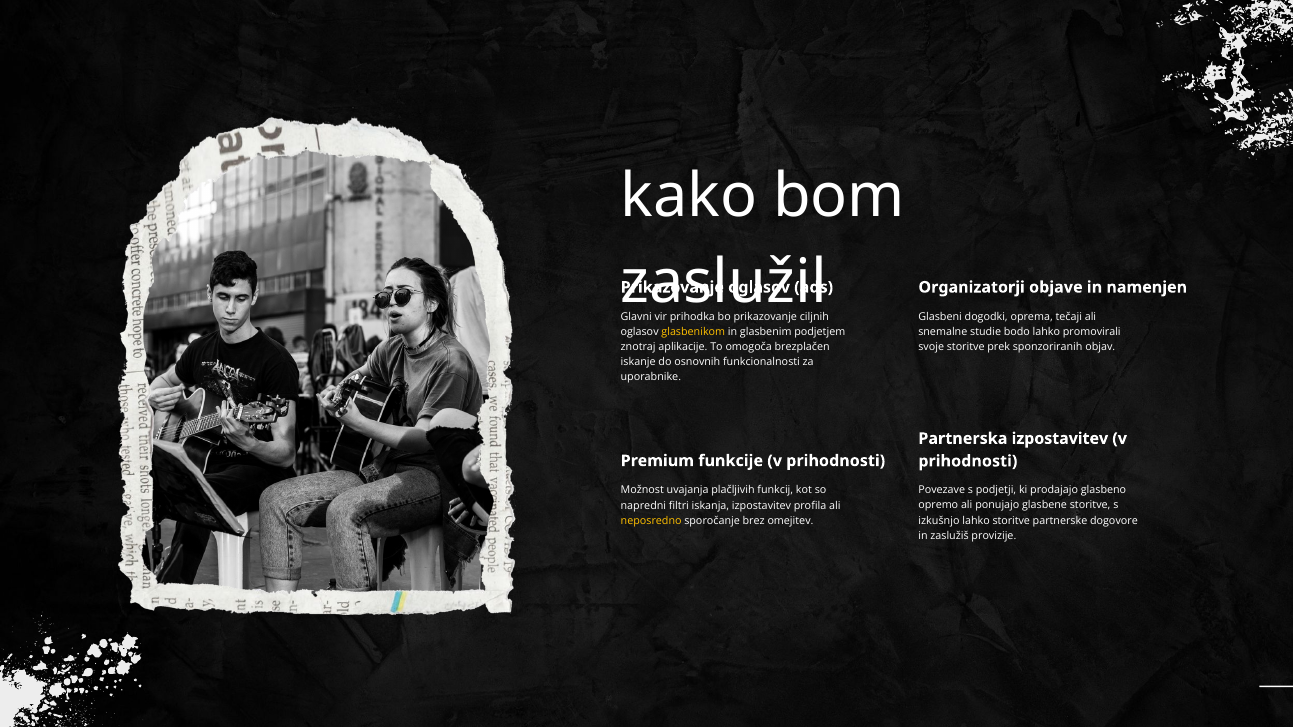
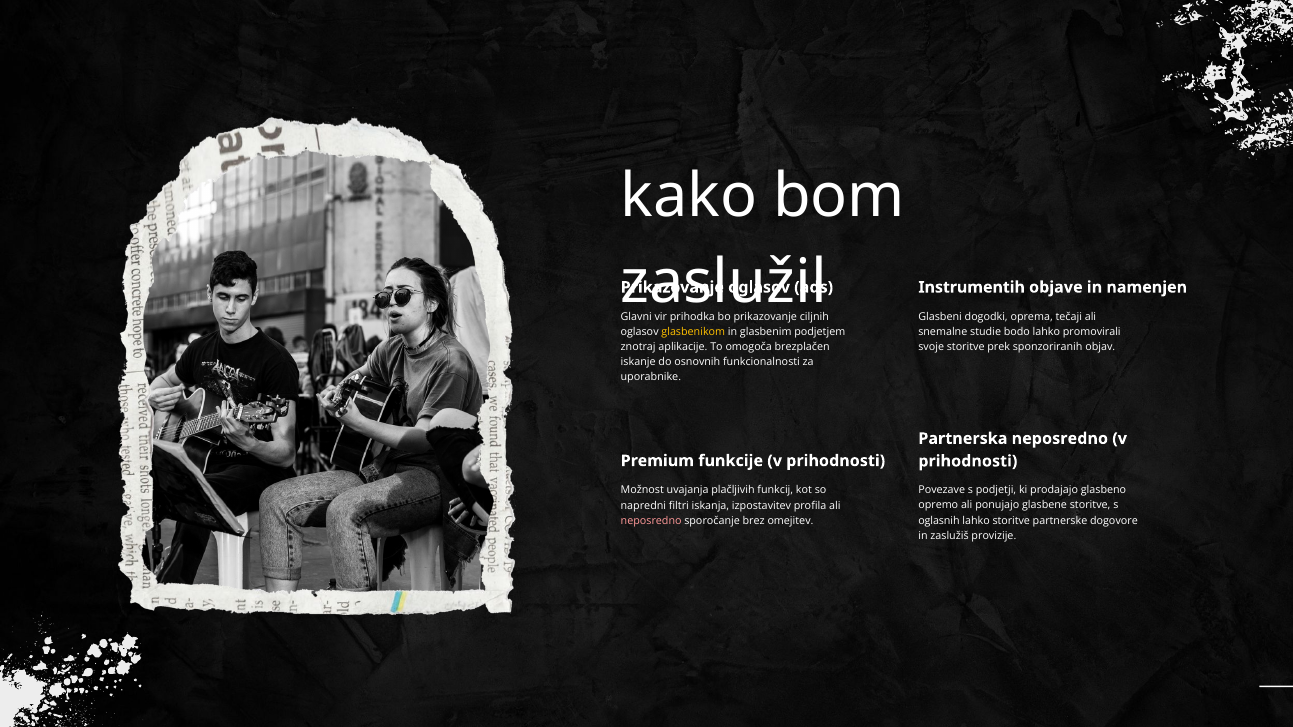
Organizatorji: Organizatorji -> Instrumentih
Partnerska izpostavitev: izpostavitev -> neposredno
neposredno at (651, 521) colour: yellow -> pink
izkušnjo: izkušnjo -> oglasnih
